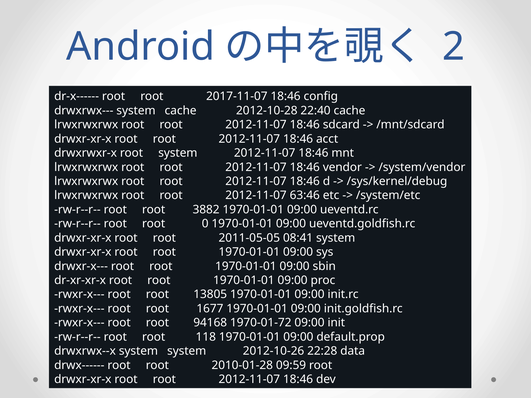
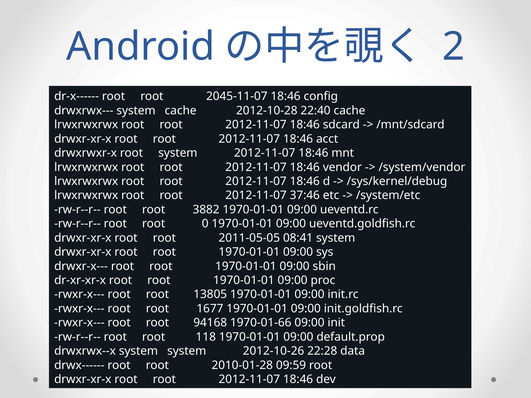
2017-11-07: 2017-11-07 -> 2045-11-07
63:46: 63:46 -> 37:46
1970-01-72: 1970-01-72 -> 1970-01-66
